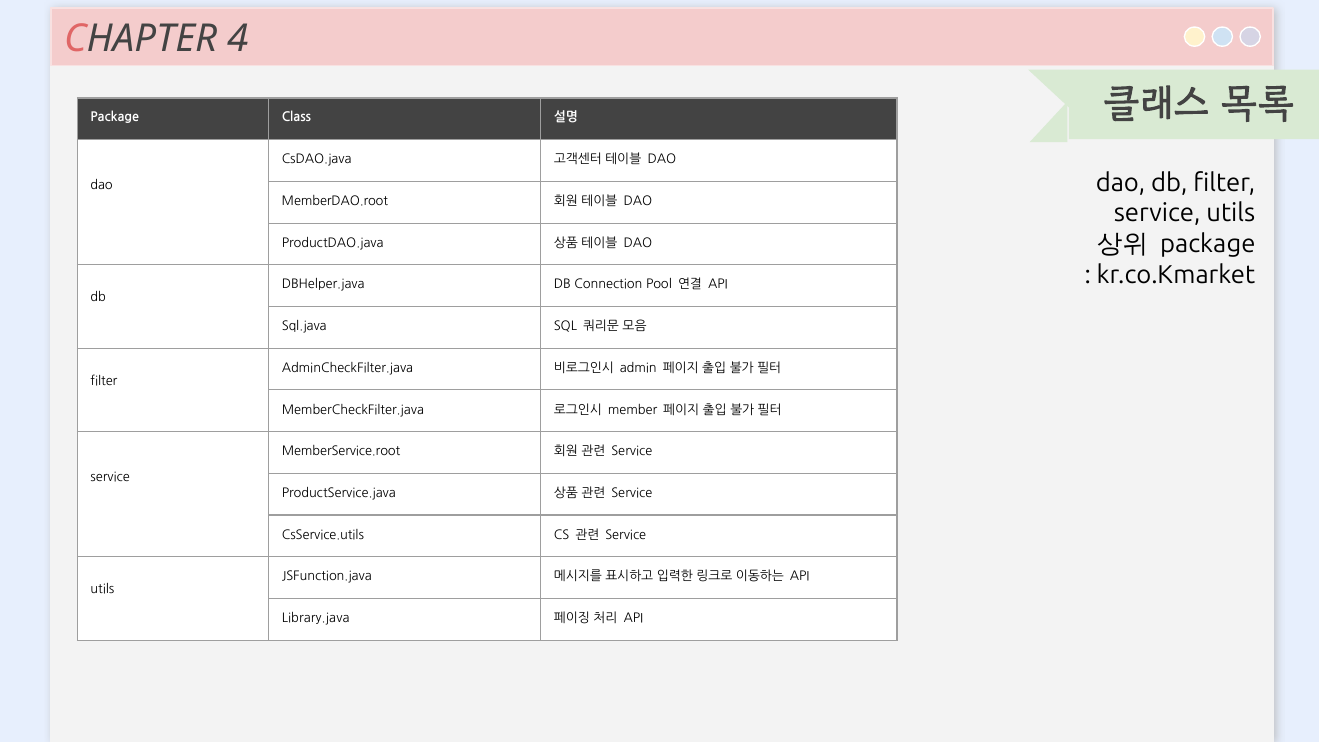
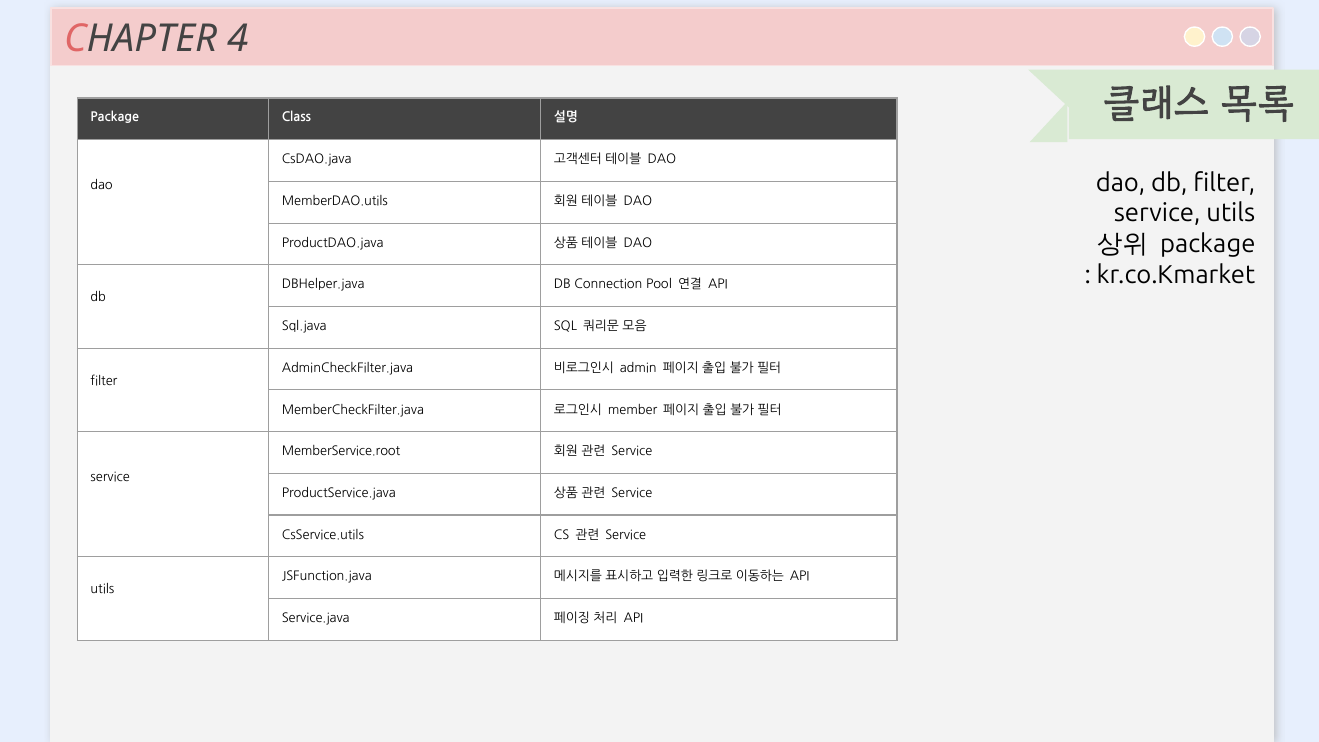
MemberDAO.root: MemberDAO.root -> MemberDAO.utils
Library.java: Library.java -> Service.java
